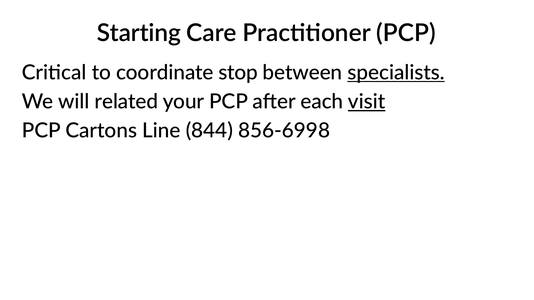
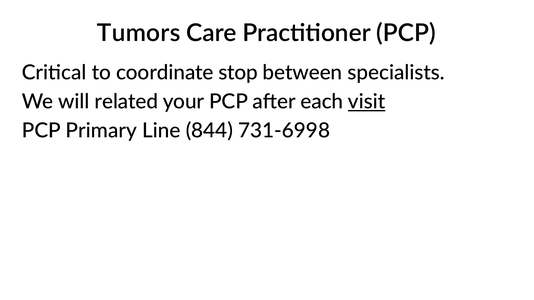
Starting: Starting -> Tumors
specialists underline: present -> none
Cartons: Cartons -> Primary
856-6998: 856-6998 -> 731-6998
